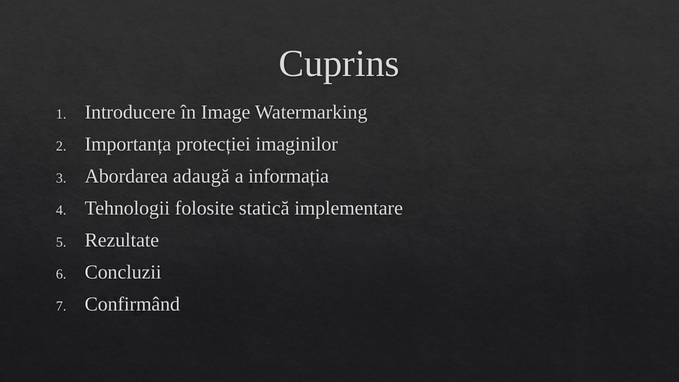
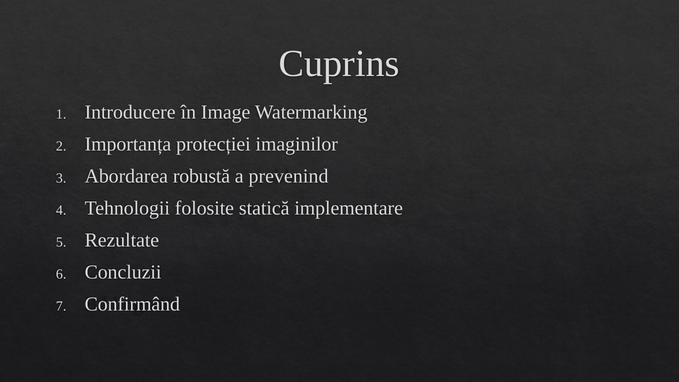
adaugă: adaugă -> robustă
informația: informația -> prevenind
